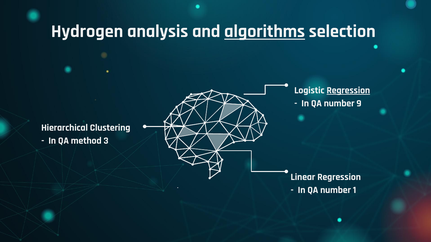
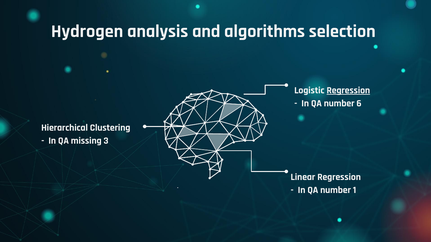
algorithms underline: present -> none
9: 9 -> 6
method: method -> missing
